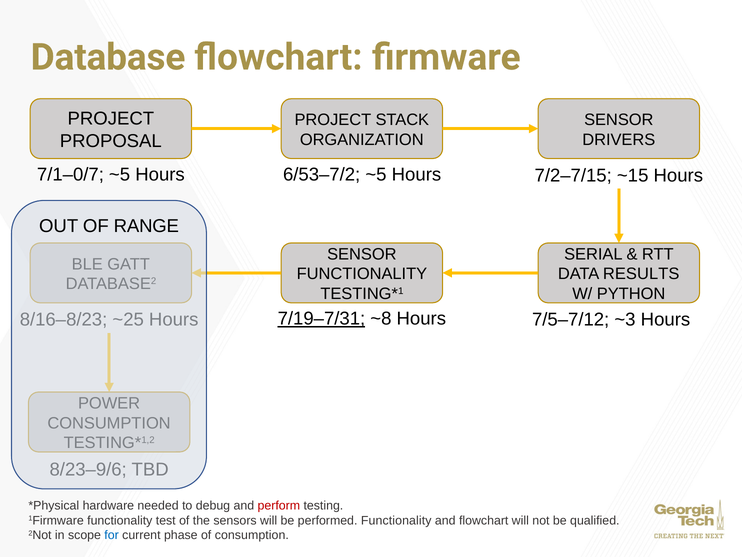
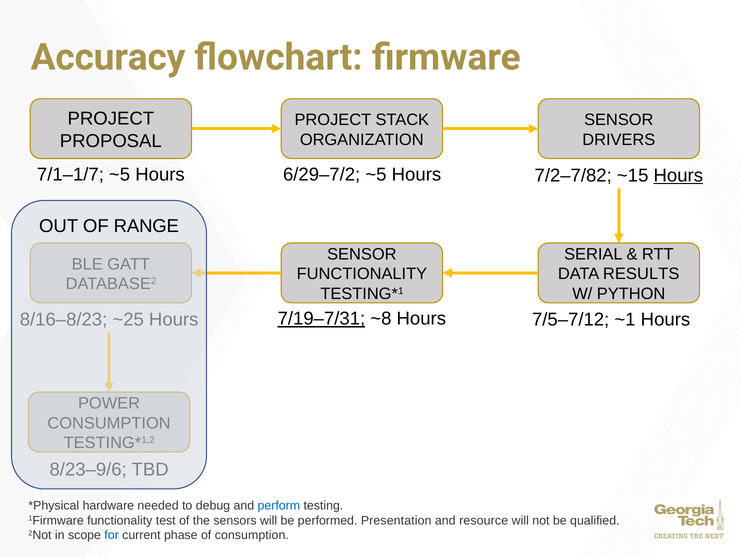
Database: Database -> Accuracy
7/1–0/7: 7/1–0/7 -> 7/1–1/7
6/53–7/2: 6/53–7/2 -> 6/29–7/2
7/2–7/15: 7/2–7/15 -> 7/2–7/82
Hours at (678, 175) underline: none -> present
~3: ~3 -> ~1
perform colour: red -> blue
performed Functionality: Functionality -> Presentation
and flowchart: flowchart -> resource
